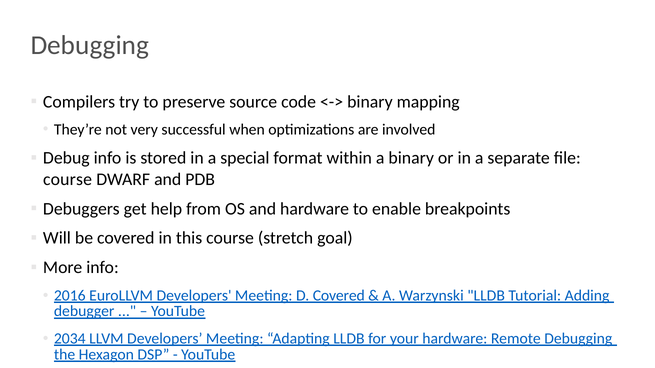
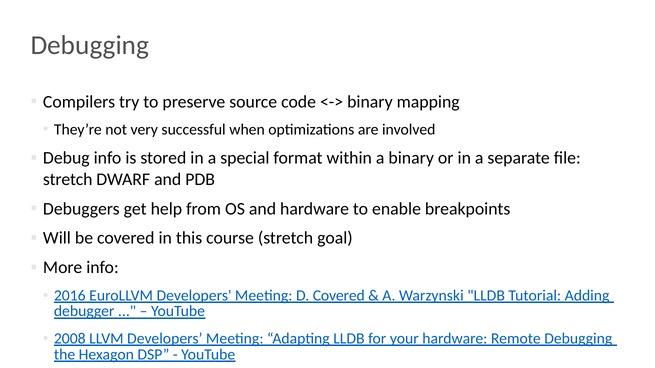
course at (68, 180): course -> stretch
2034: 2034 -> 2008
